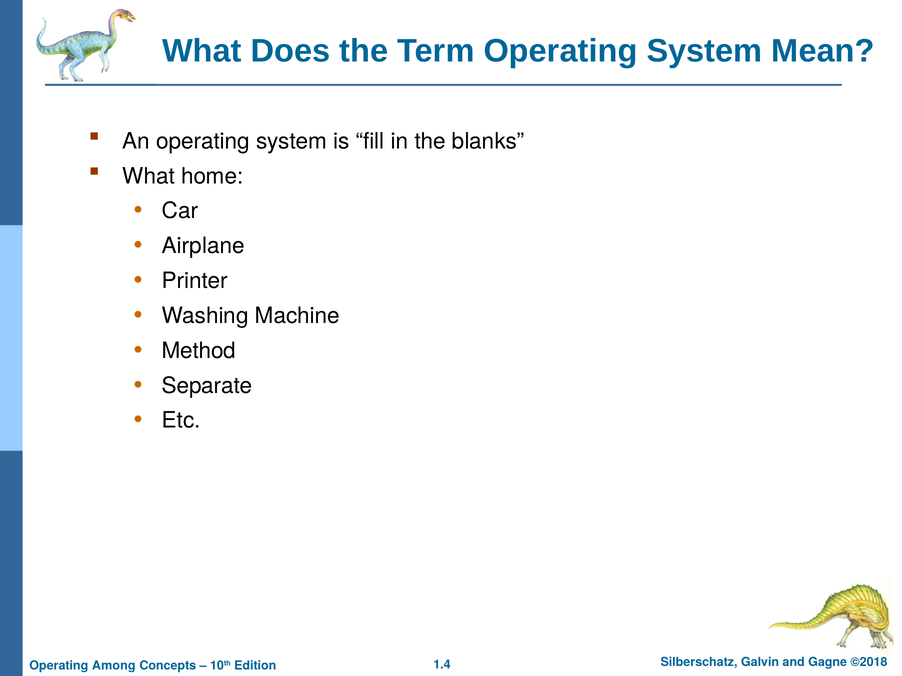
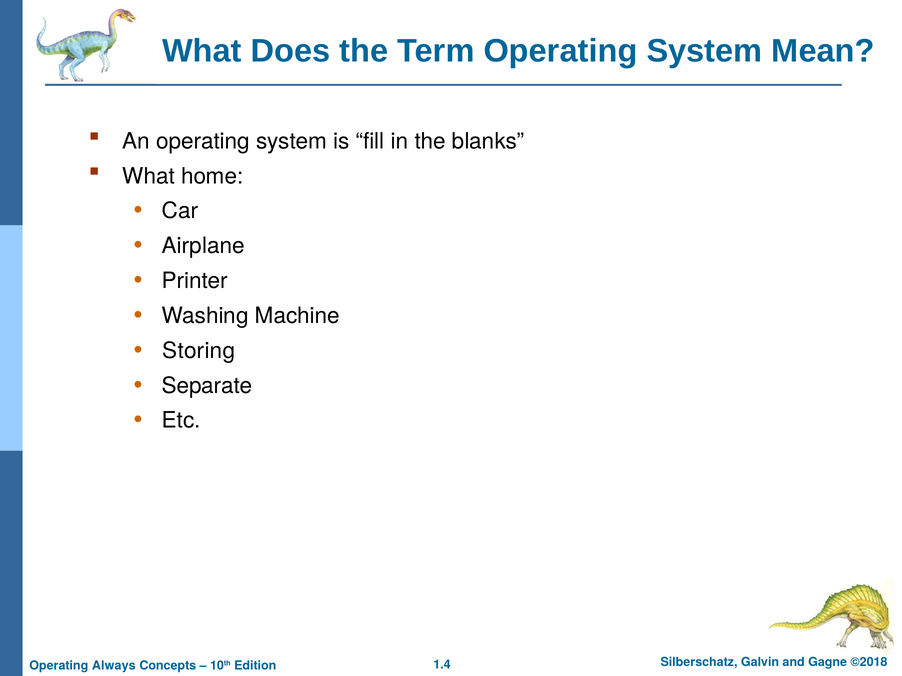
Method: Method -> Storing
Among: Among -> Always
